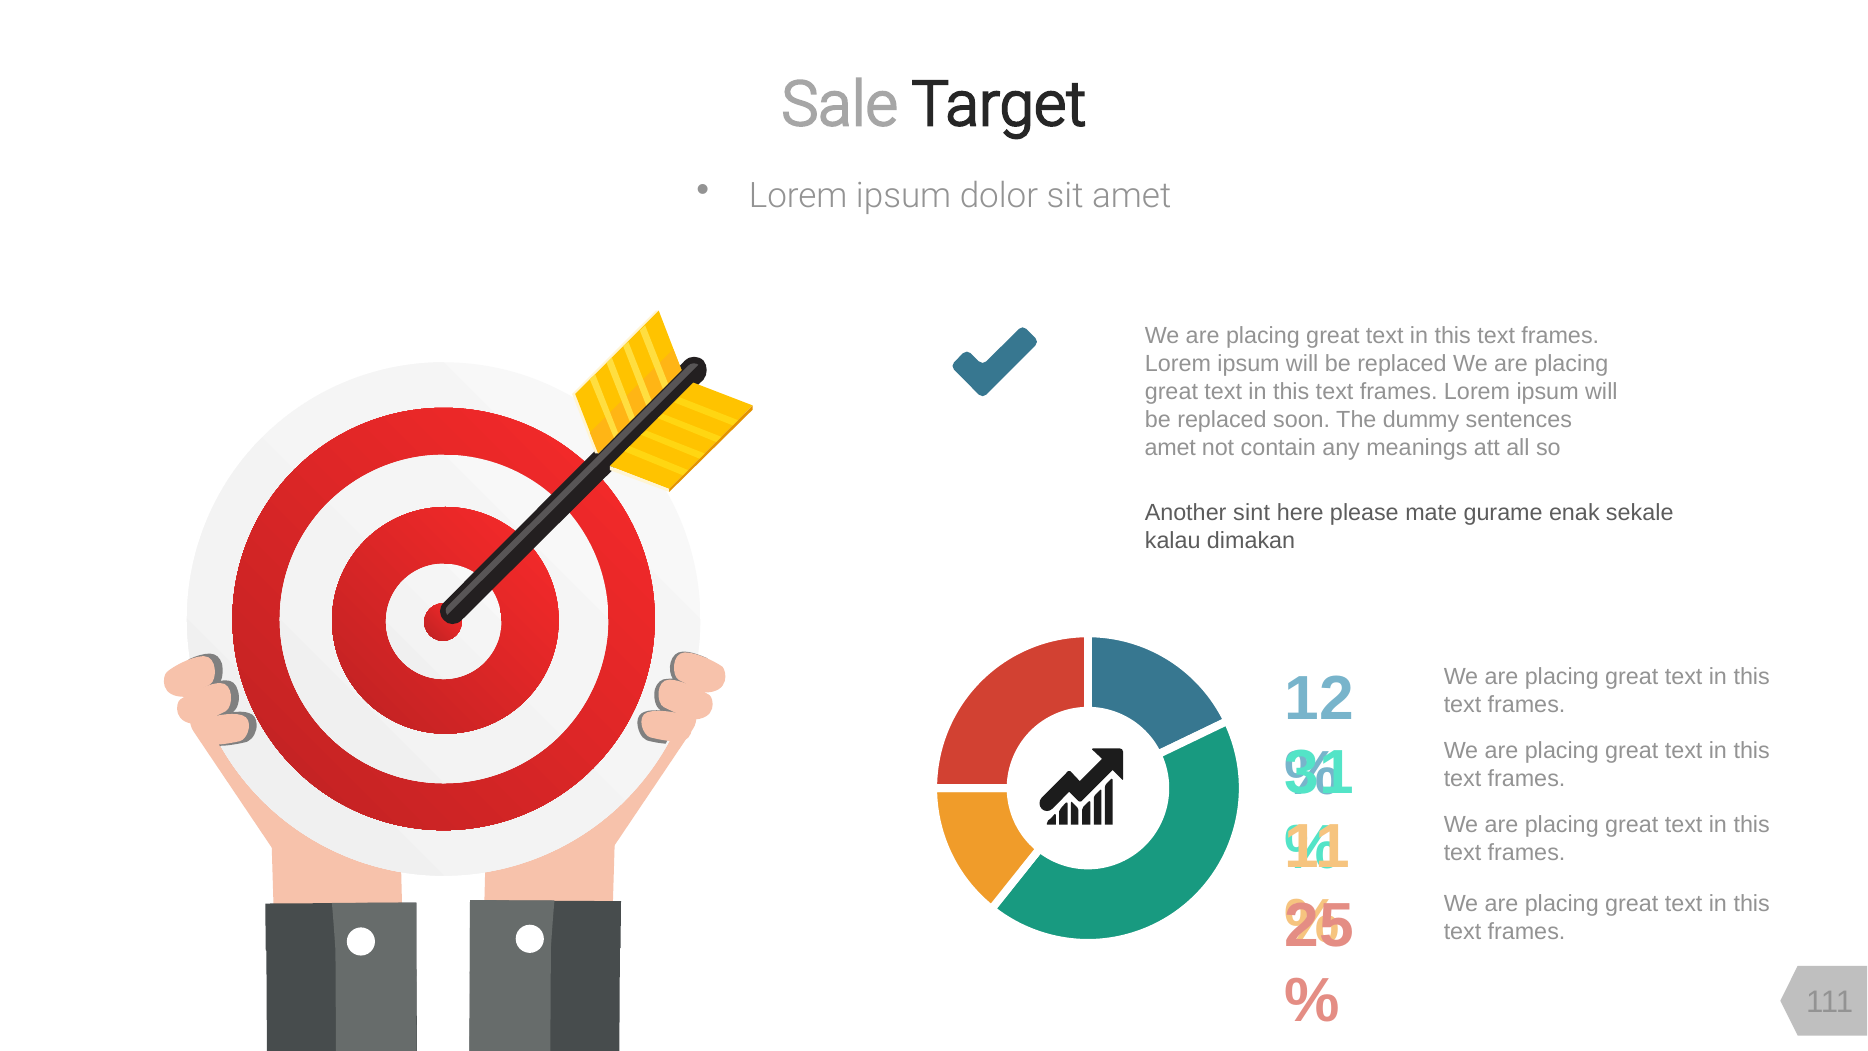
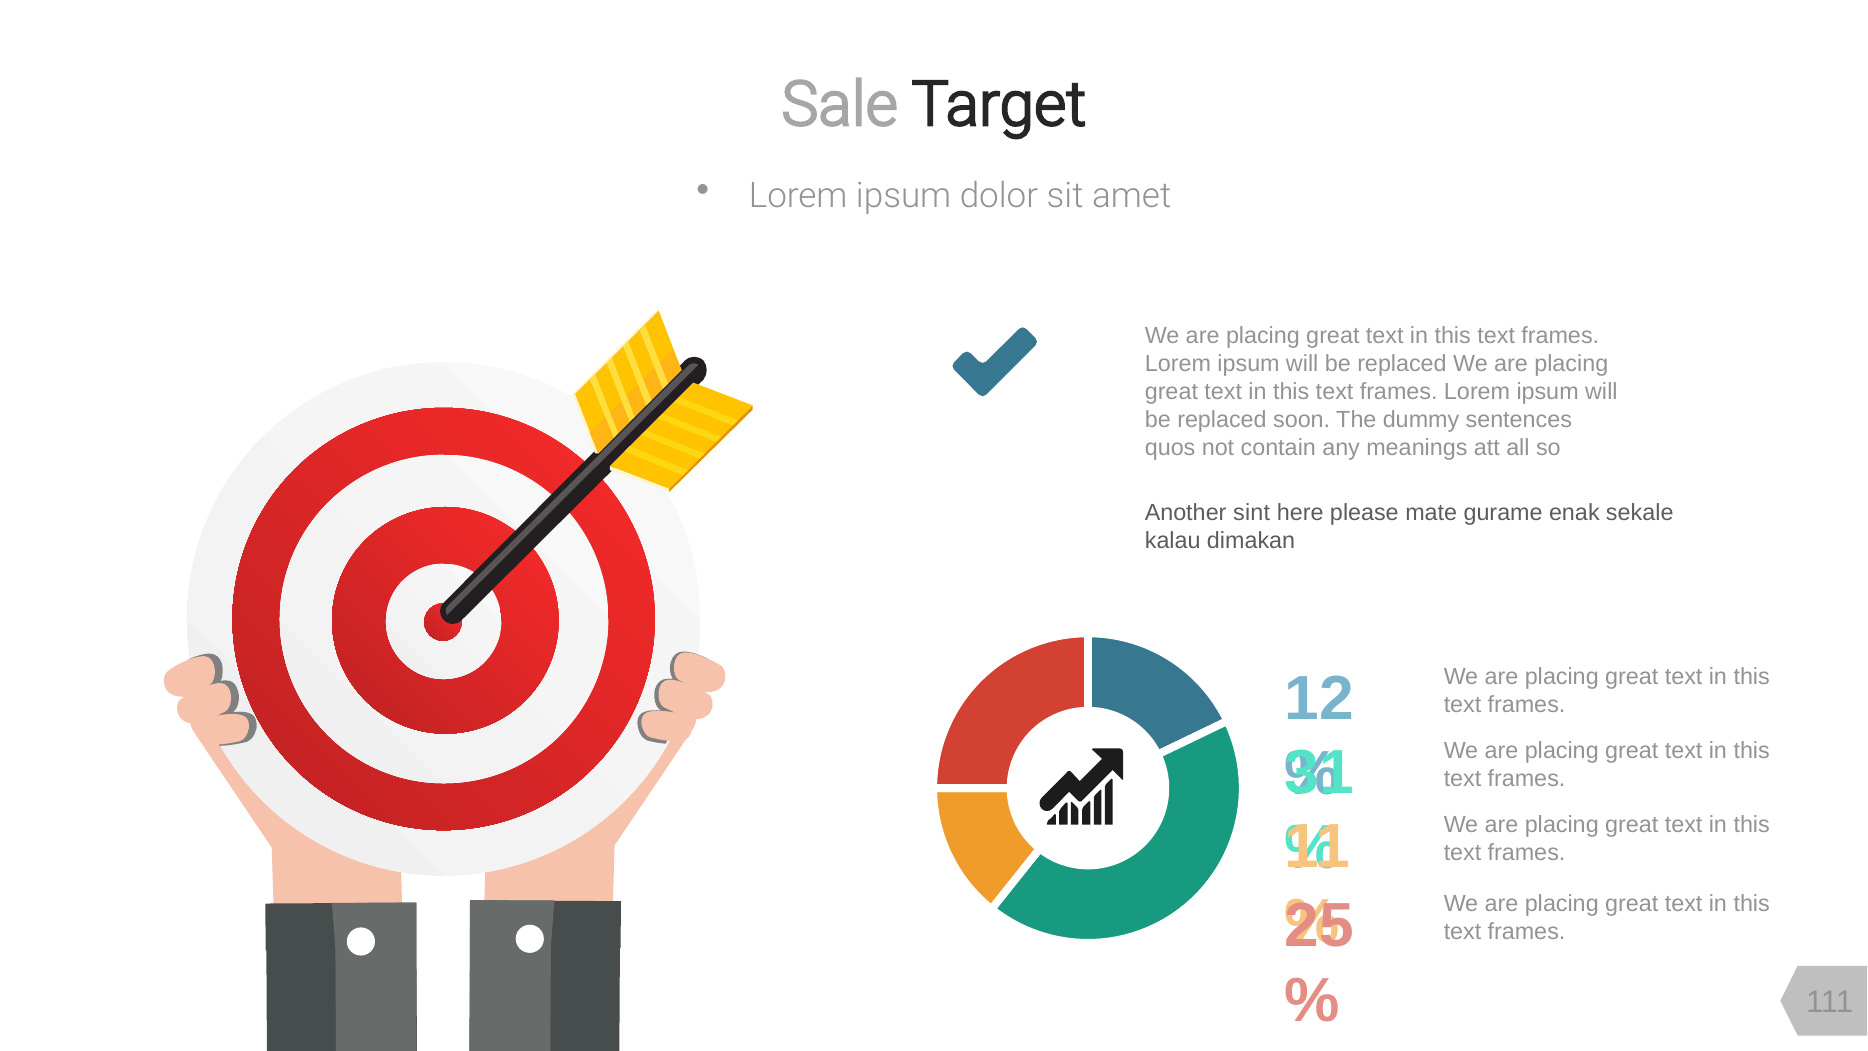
amet at (1170, 448): amet -> quos
